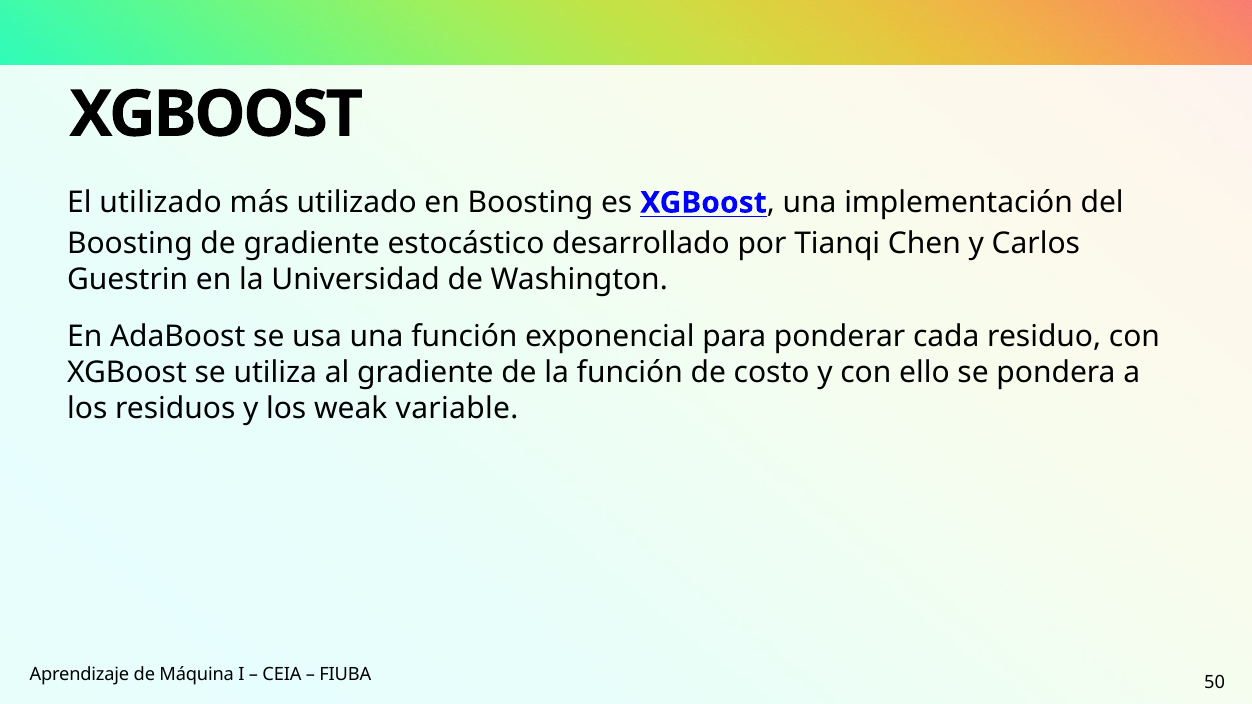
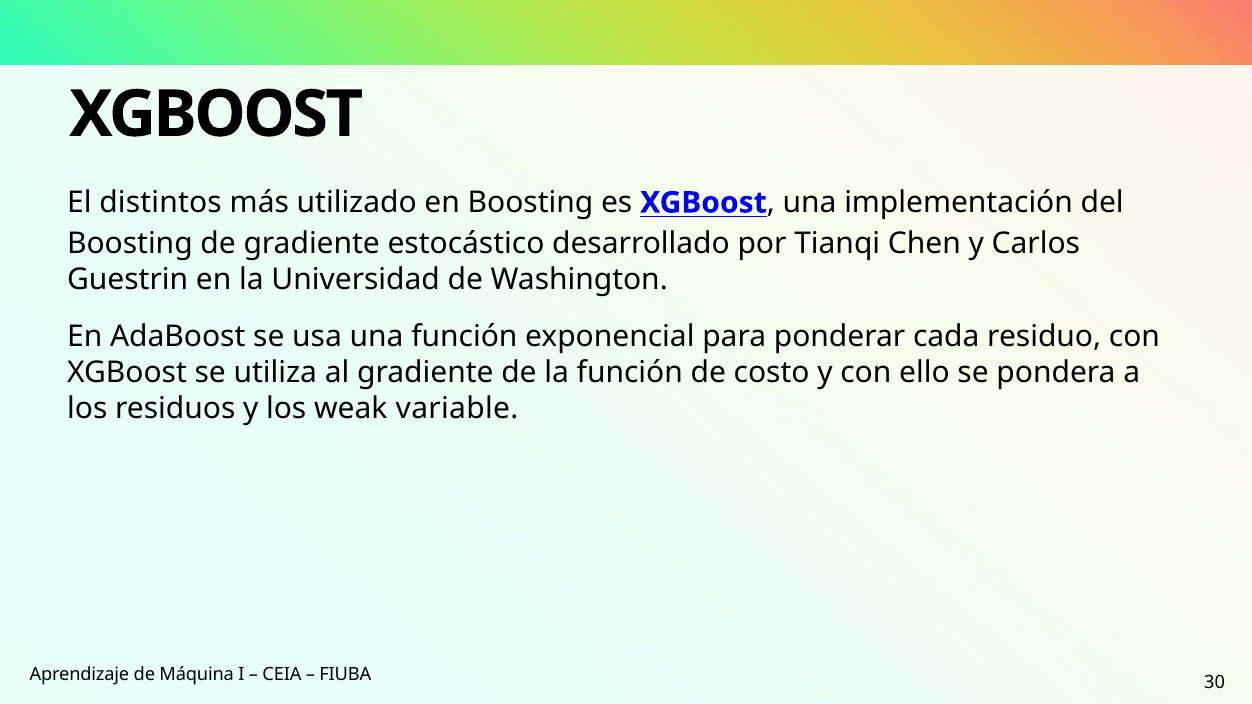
El utilizado: utilizado -> distintos
50: 50 -> 30
